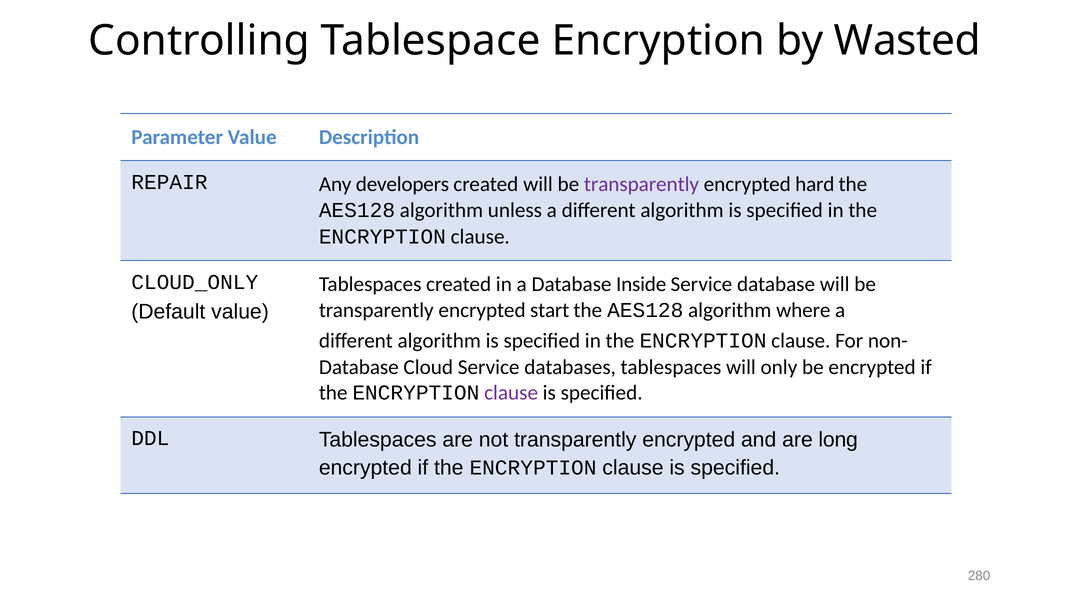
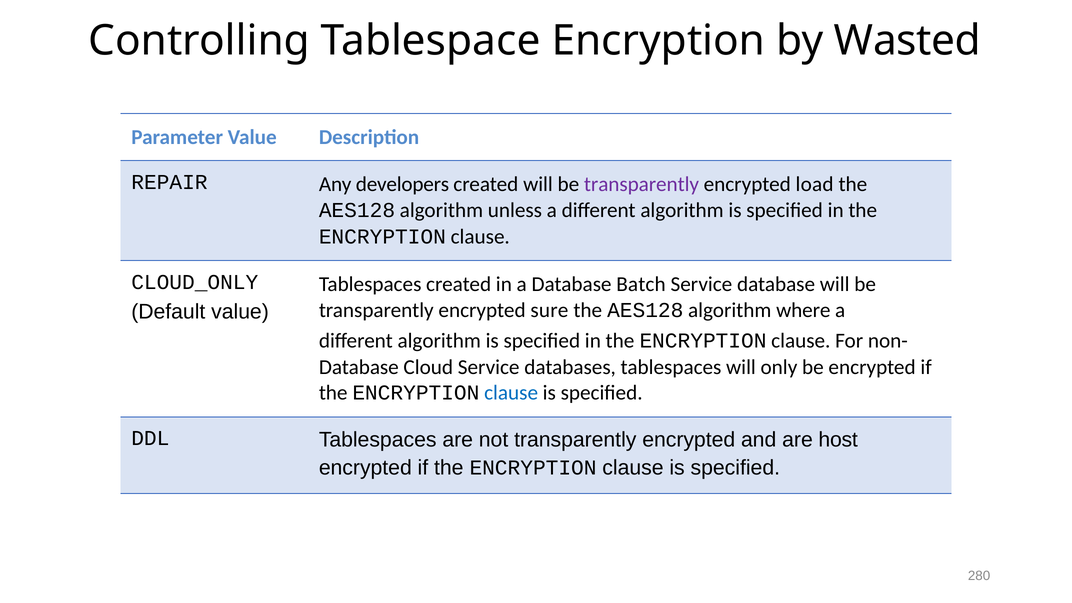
hard: hard -> load
Inside: Inside -> Batch
start: start -> sure
clause at (511, 393) colour: purple -> blue
long: long -> host
